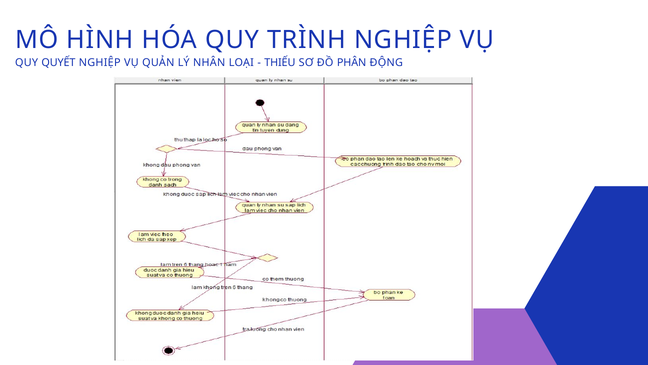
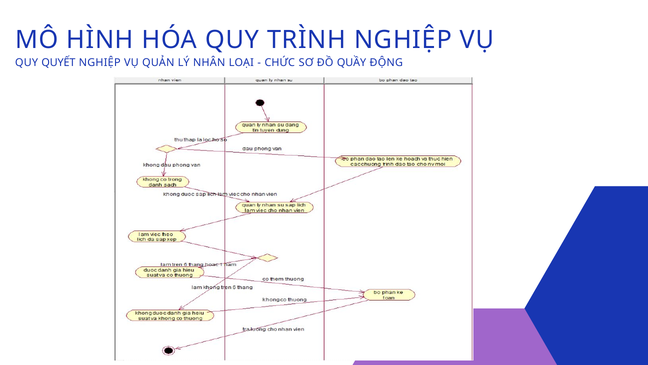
THIẾU: THIẾU -> CHỨC
PHÂN: PHÂN -> QUẦY
